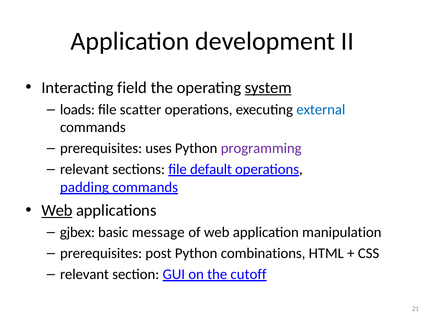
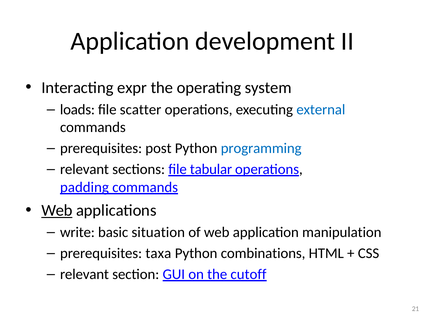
field: field -> expr
system underline: present -> none
uses: uses -> post
programming colour: purple -> blue
default: default -> tabular
gjbex: gjbex -> write
message: message -> situation
post: post -> taxa
